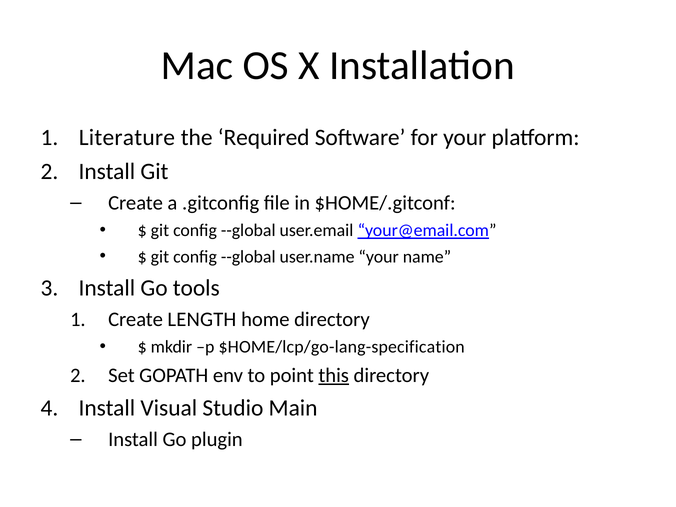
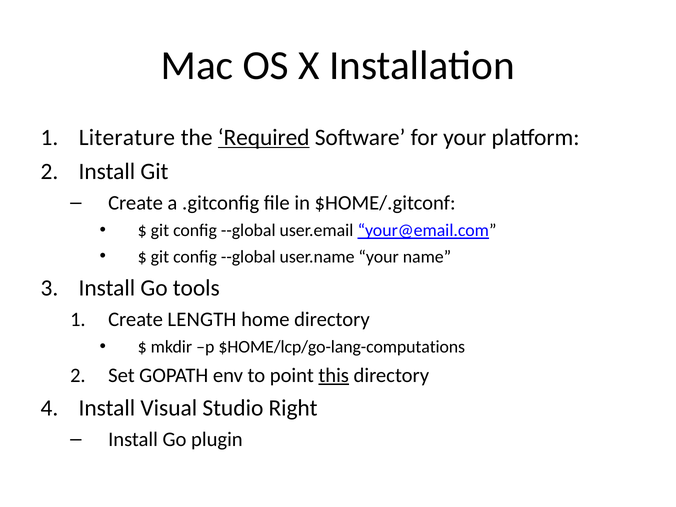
Required underline: none -> present
$HOME/lcp/go-lang-specification: $HOME/lcp/go-lang-specification -> $HOME/lcp/go-lang-computations
Main: Main -> Right
